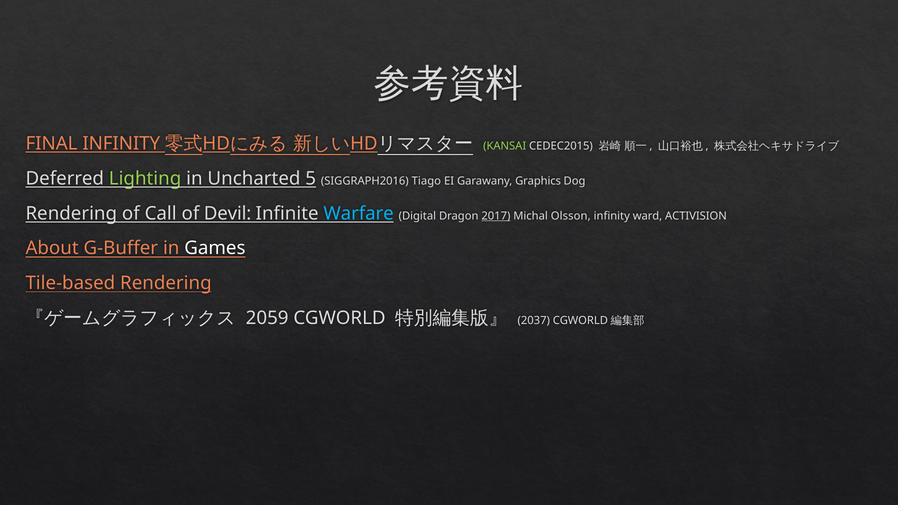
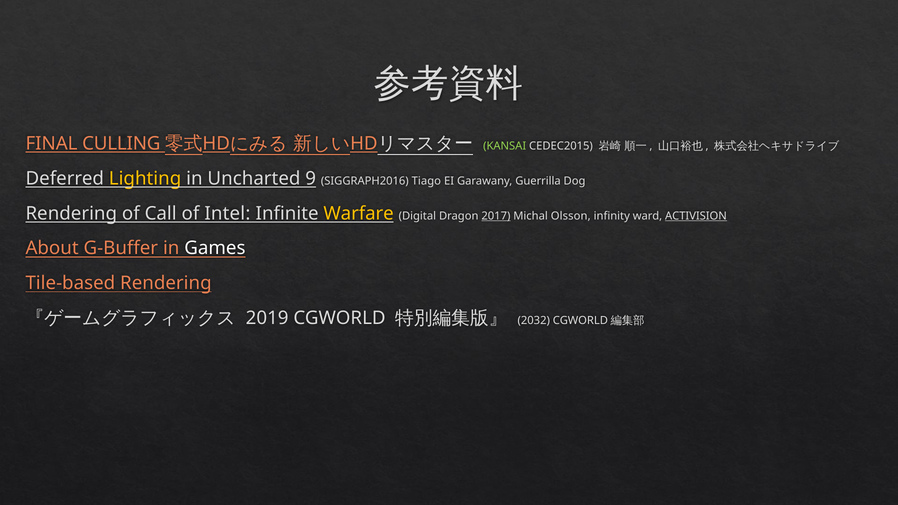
FINAL INFINITY: INFINITY -> CULLING
Lighting colour: light green -> yellow
5: 5 -> 9
Graphics: Graphics -> Guerrilla
Devil: Devil -> Intel
Warfare colour: light blue -> yellow
ACTIVISION underline: none -> present
2059: 2059 -> 2019
2037: 2037 -> 2032
